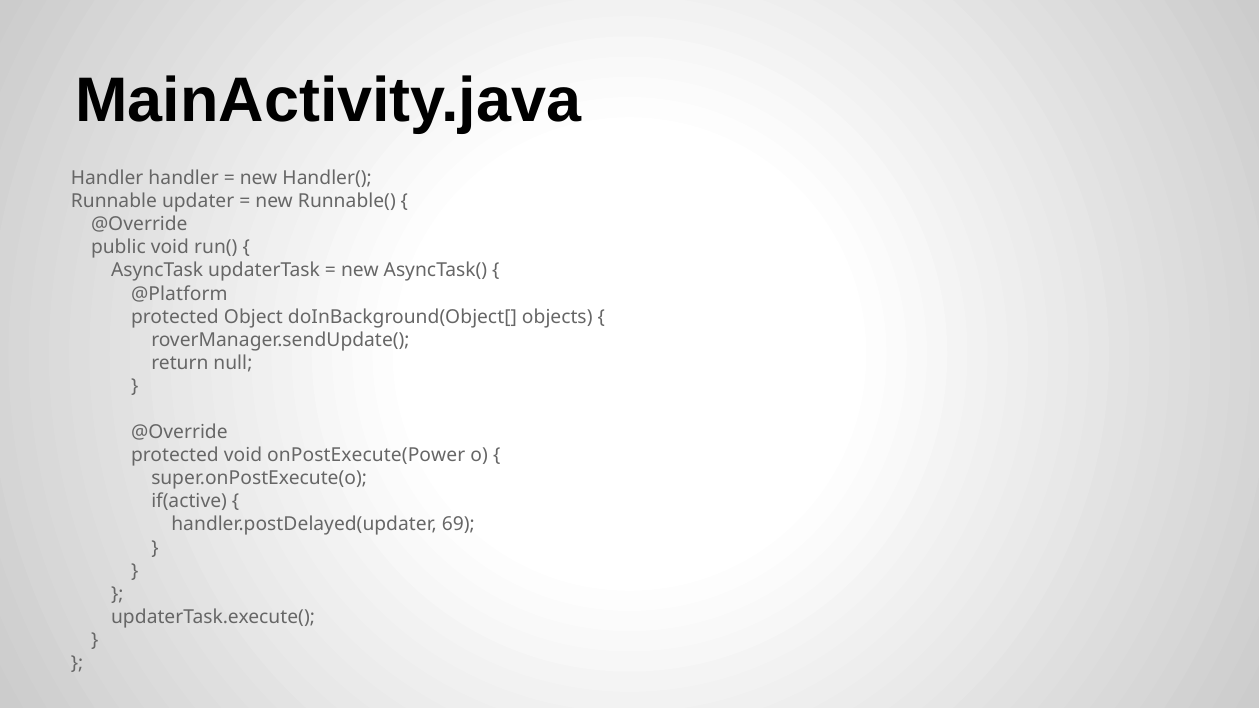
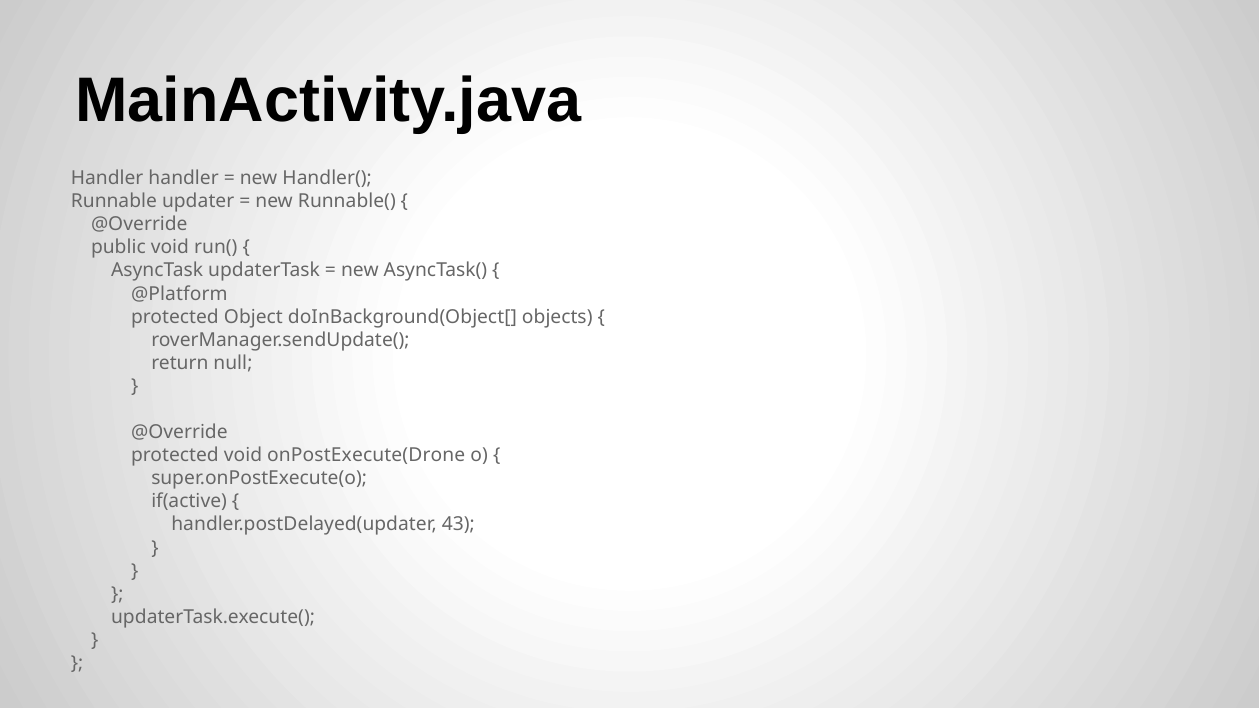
onPostExecute(Power: onPostExecute(Power -> onPostExecute(Drone
69: 69 -> 43
